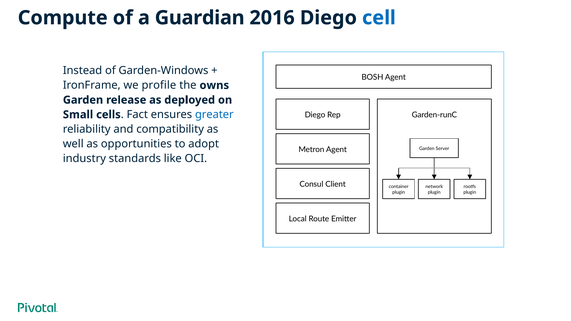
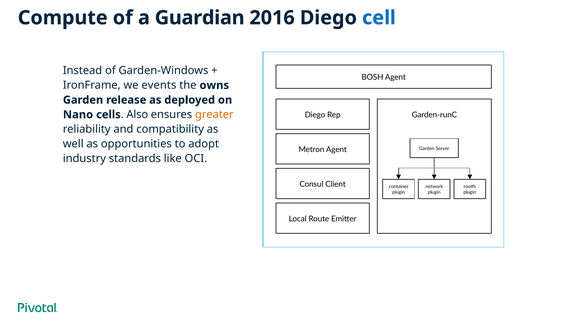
profile: profile -> events
Small: Small -> Nano
Fact: Fact -> Also
greater colour: blue -> orange
